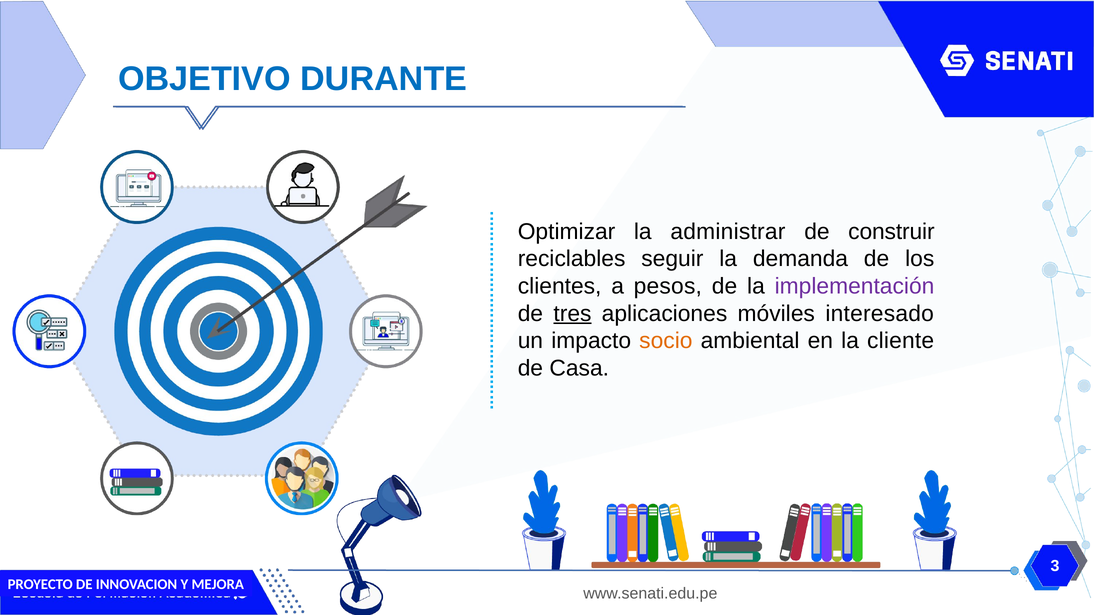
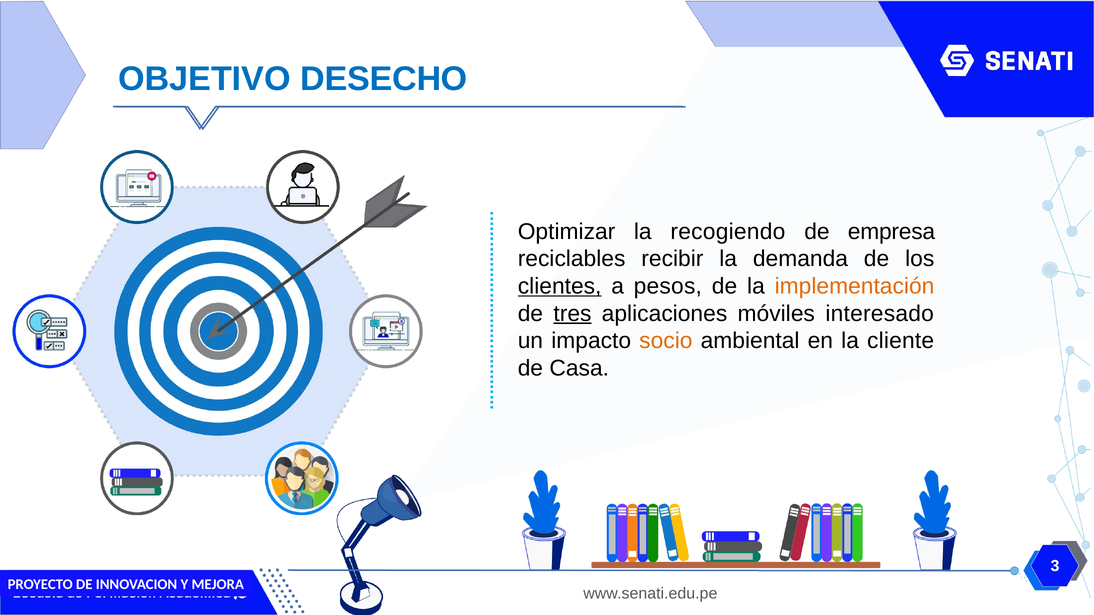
DURANTE: DURANTE -> DESECHO
administrar: administrar -> recogiendo
construir: construir -> empresa
seguir: seguir -> recibir
clientes underline: none -> present
implementación colour: purple -> orange
